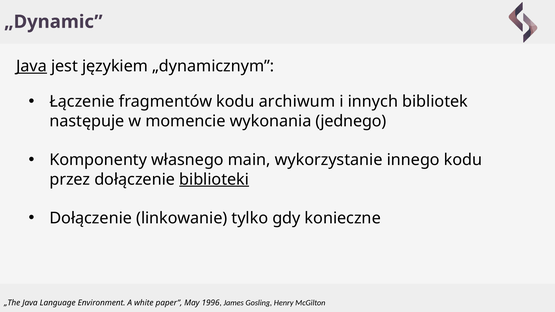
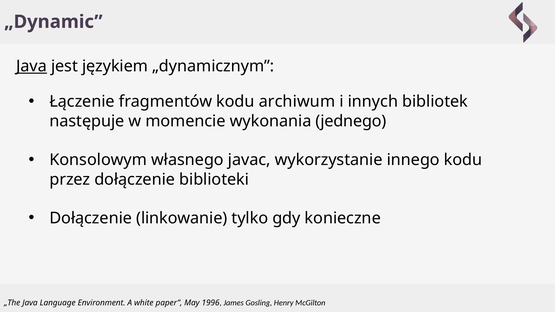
Komponenty: Komponenty -> Konsolowym
main: main -> javac
biblioteki underline: present -> none
